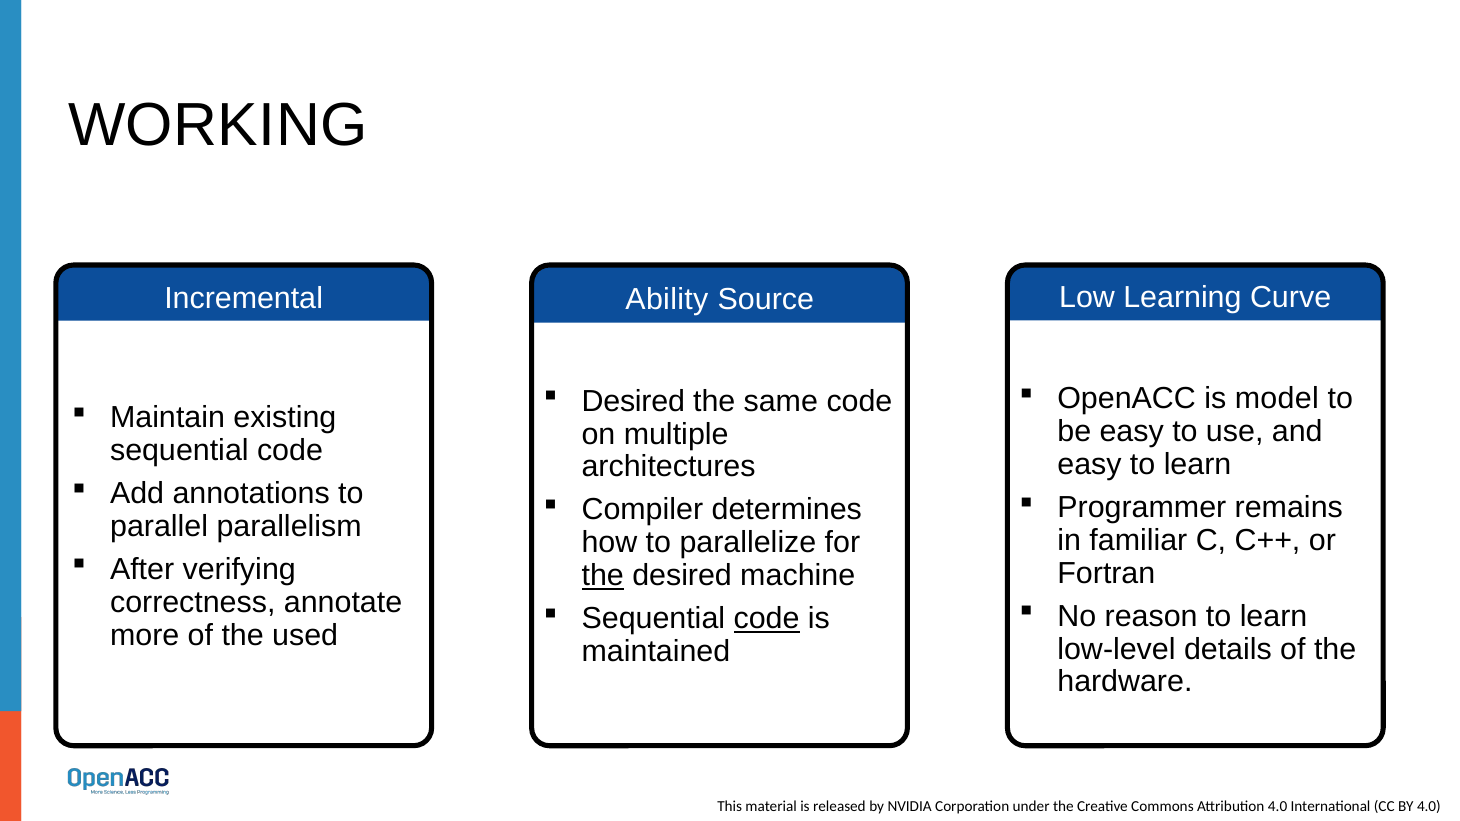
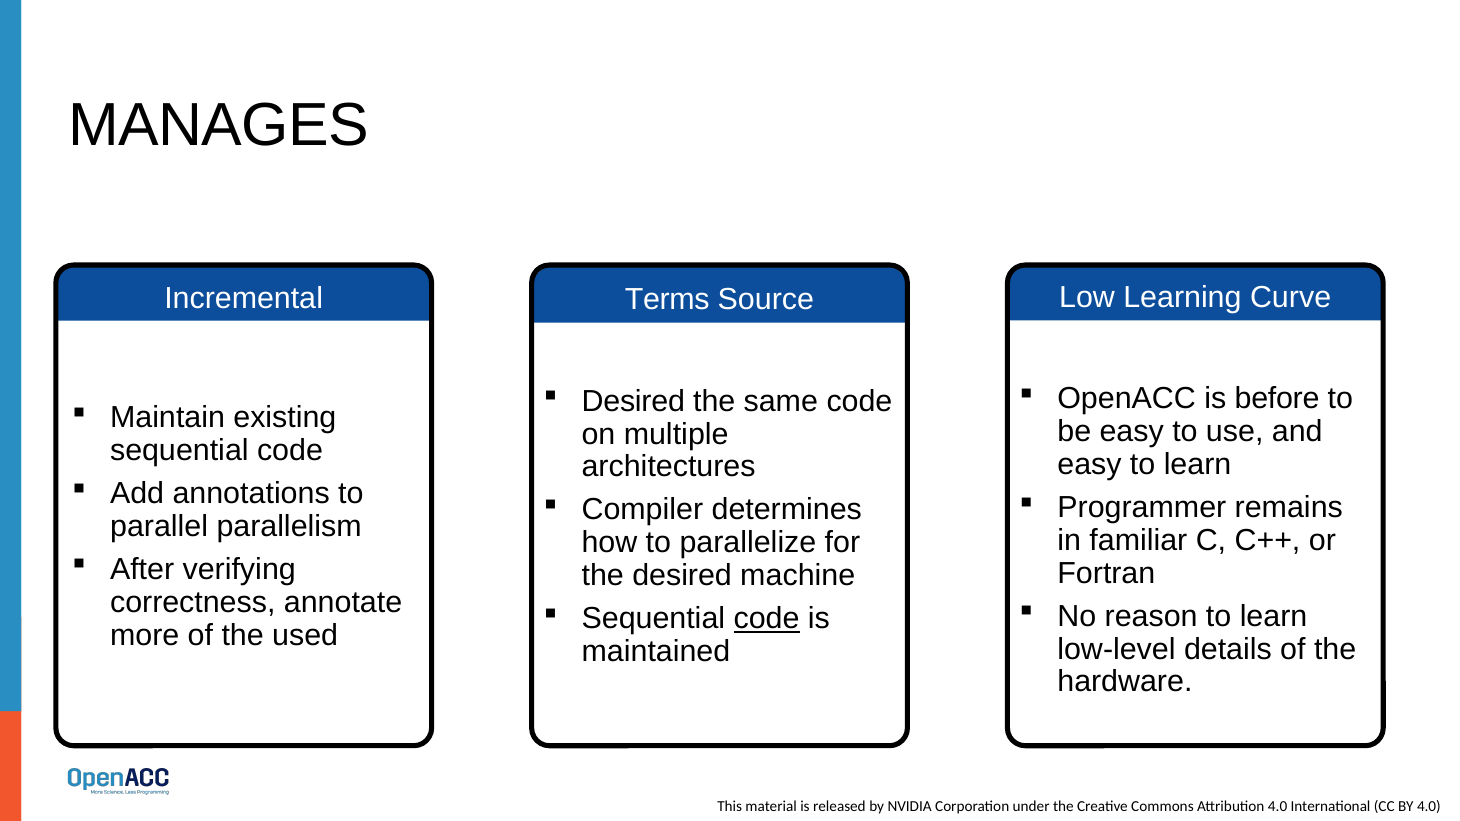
WORKING: WORKING -> MANAGES
Ability: Ability -> Terms
model: model -> before
the at (603, 576) underline: present -> none
